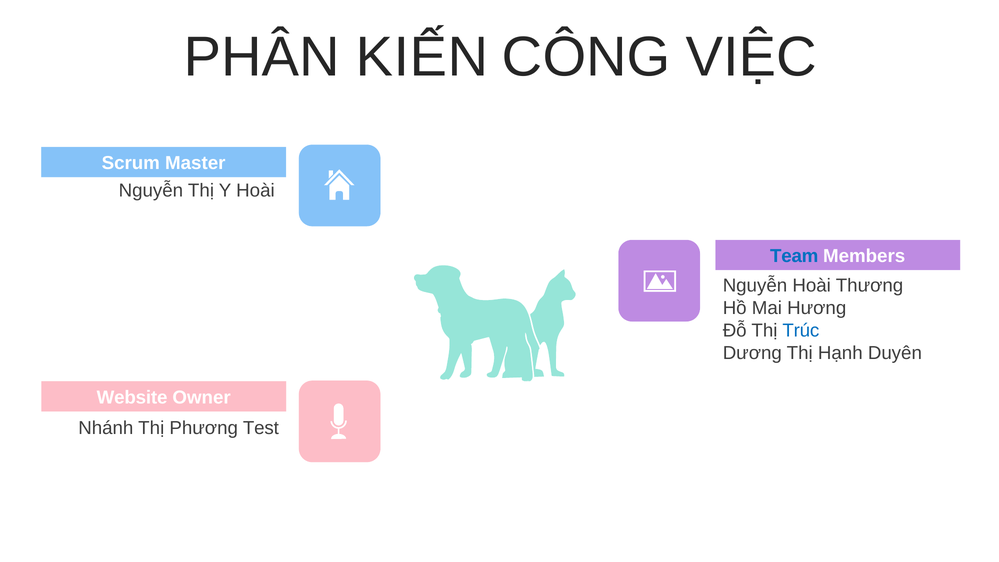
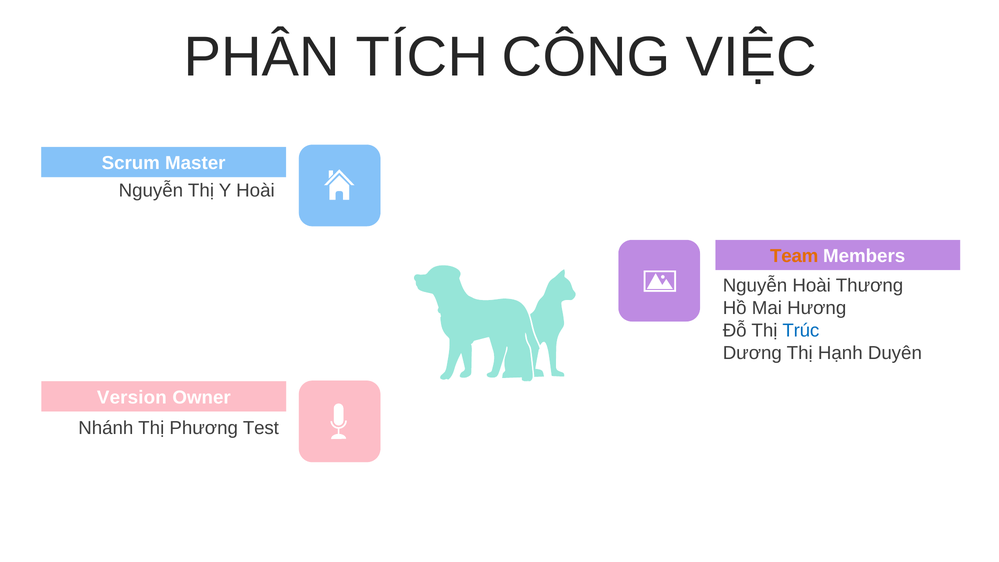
KIẾN: KIẾN -> TÍCH
Team colour: blue -> orange
Website: Website -> Version
